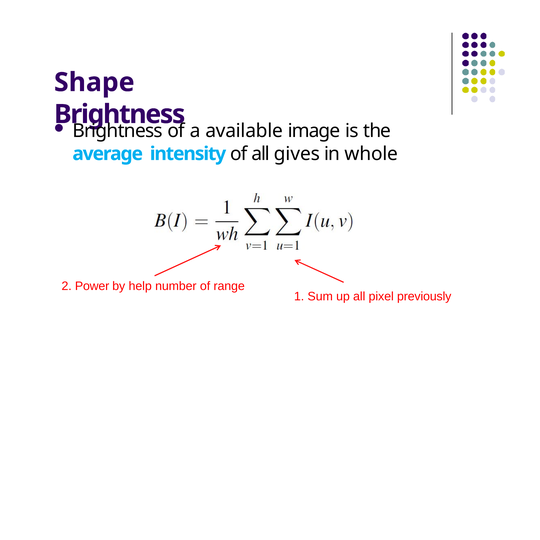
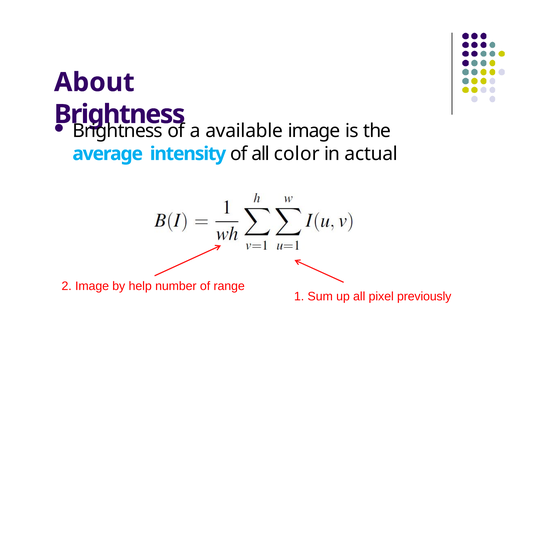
Shape: Shape -> About
gives: gives -> color
whole: whole -> actual
2 Power: Power -> Image
